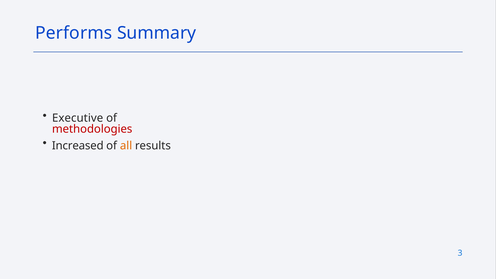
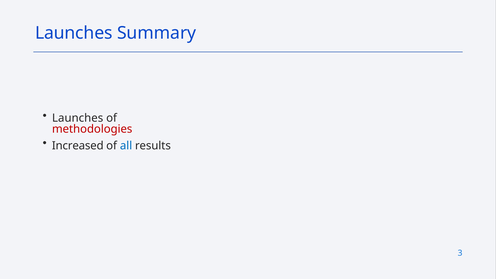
Performs at (74, 33): Performs -> Launches
Executive at (78, 118): Executive -> Launches
all colour: orange -> blue
